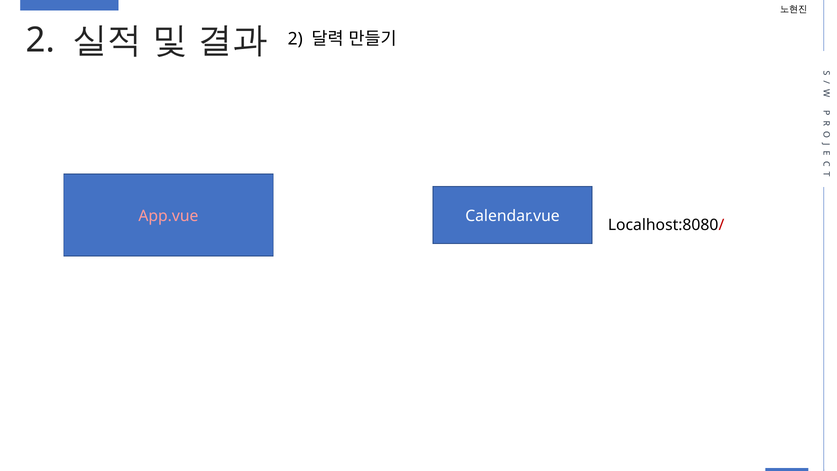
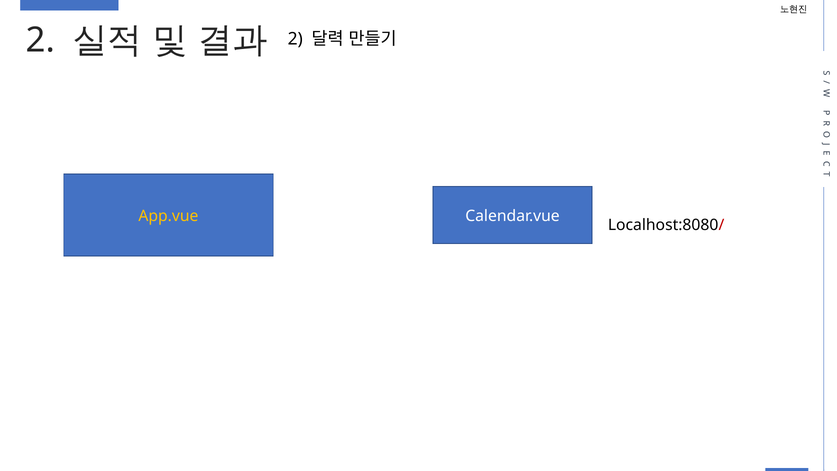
App.vue colour: pink -> yellow
